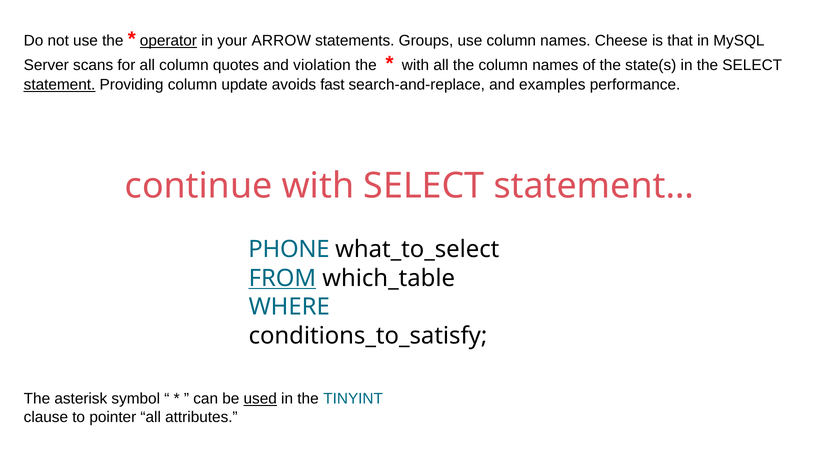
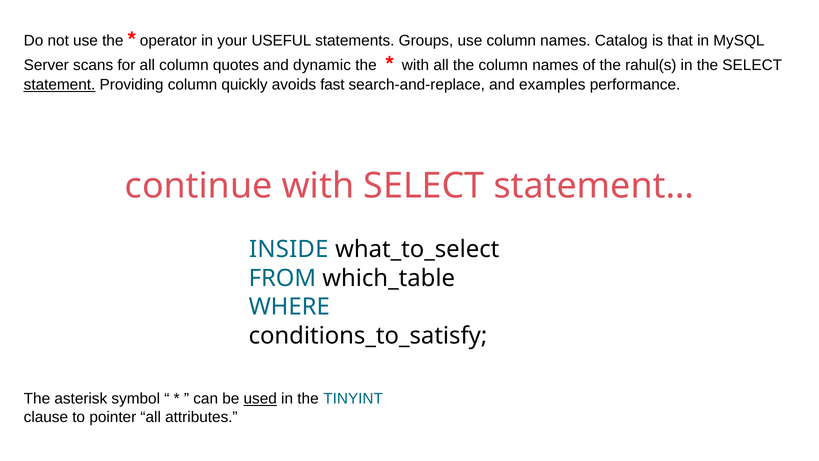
operator underline: present -> none
ARROW: ARROW -> USEFUL
Cheese: Cheese -> Catalog
violation: violation -> dynamic
state(s: state(s -> rahul(s
update: update -> quickly
PHONE: PHONE -> INSIDE
FROM underline: present -> none
